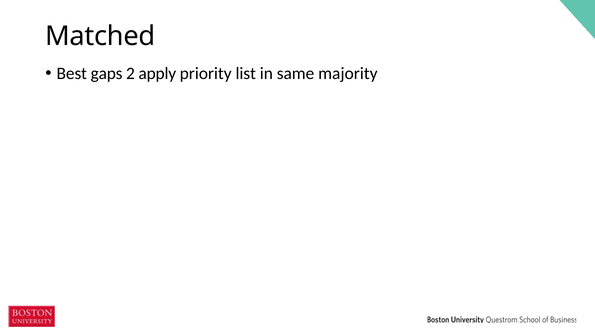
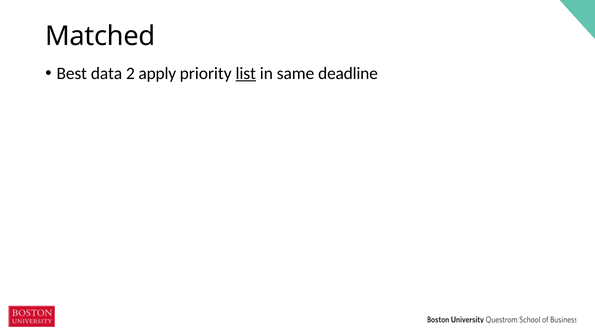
gaps: gaps -> data
list underline: none -> present
majority: majority -> deadline
